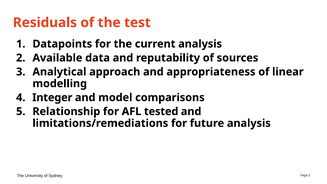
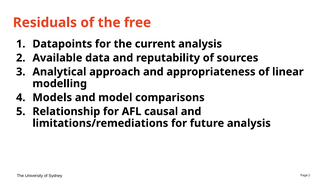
test: test -> free
Integer: Integer -> Models
tested: tested -> causal
